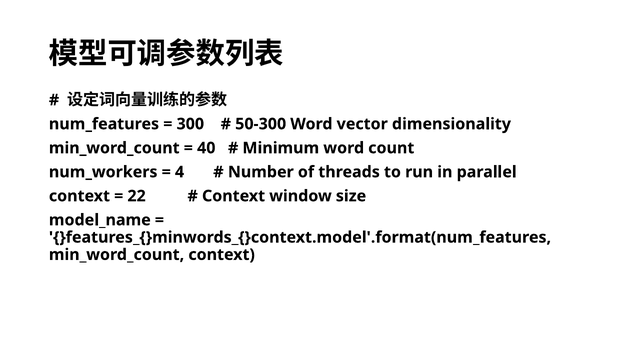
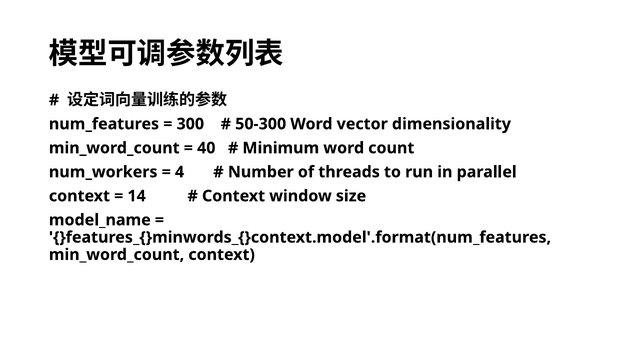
22: 22 -> 14
